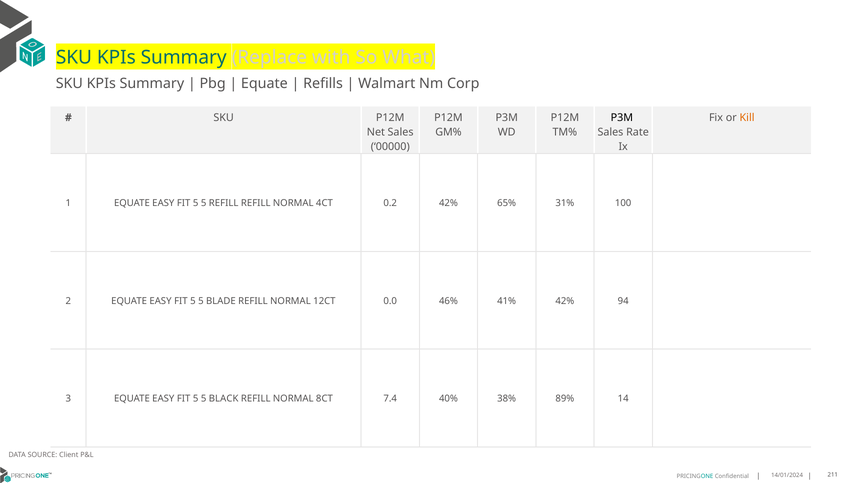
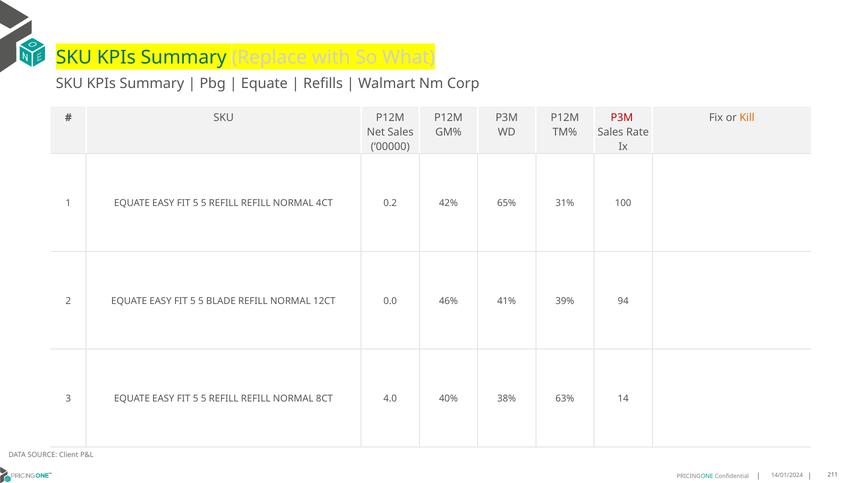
P3M at (622, 118) colour: black -> red
41% 42%: 42% -> 39%
BLACK at (224, 399): BLACK -> REFILL
7.4: 7.4 -> 4.0
89%: 89% -> 63%
